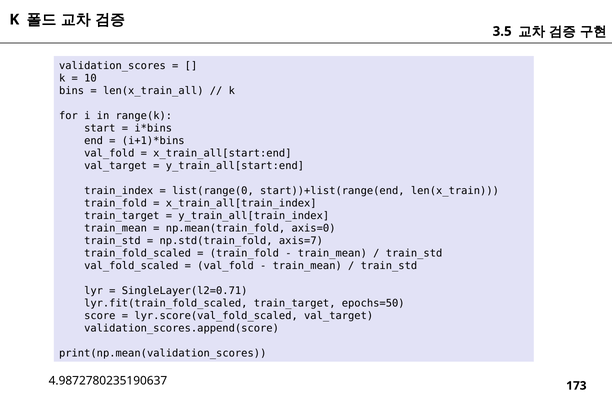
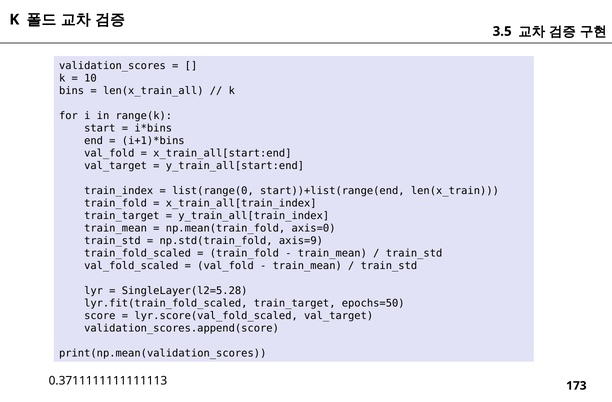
axis=7: axis=7 -> axis=9
SingleLayer(l2=0.71: SingleLayer(l2=0.71 -> SingleLayer(l2=5.28
4.9872780235190637: 4.9872780235190637 -> 0.3711111111111113
